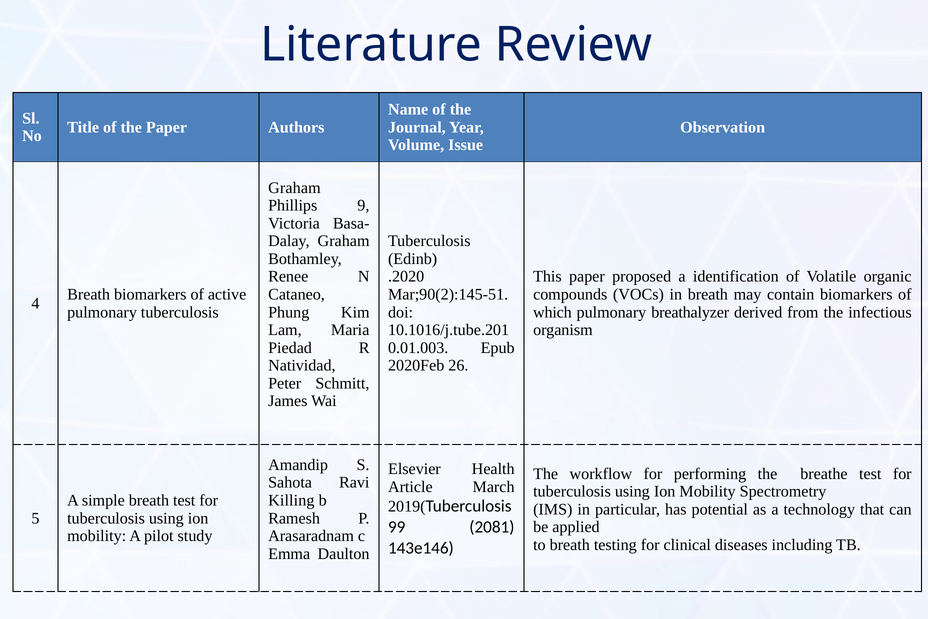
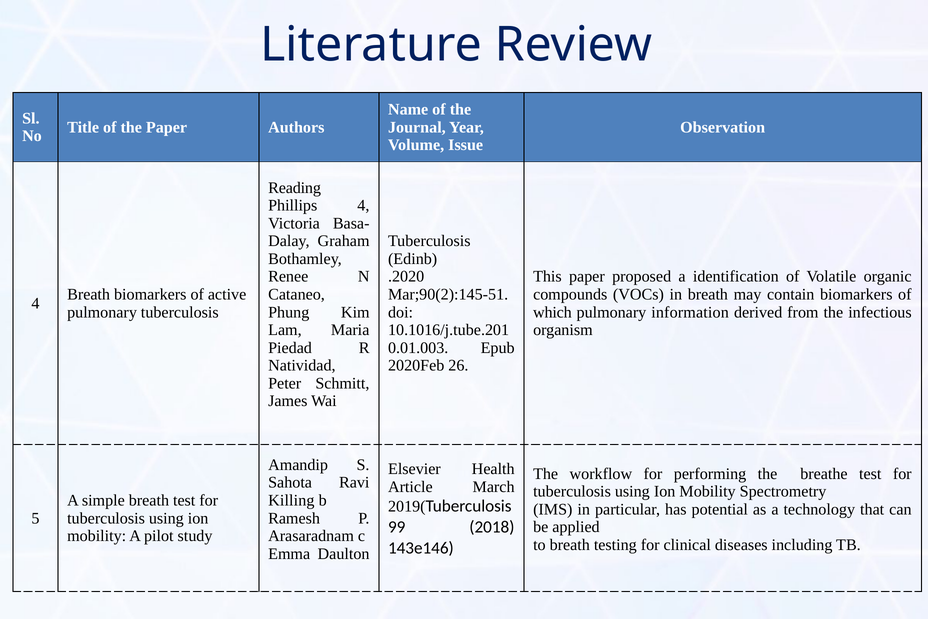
Graham at (294, 188): Graham -> Reading
Phillips 9: 9 -> 4
breathalyzer: breathalyzer -> information
2081: 2081 -> 2018
